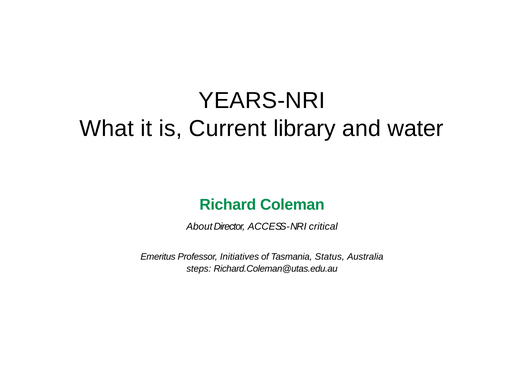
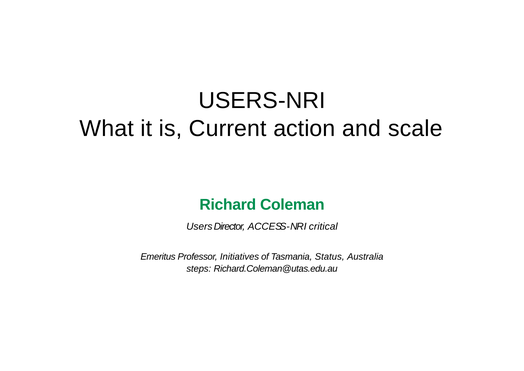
YEARS-NRI: YEARS-NRI -> USERS-NRI
library: library -> action
water: water -> scale
About: About -> Users
